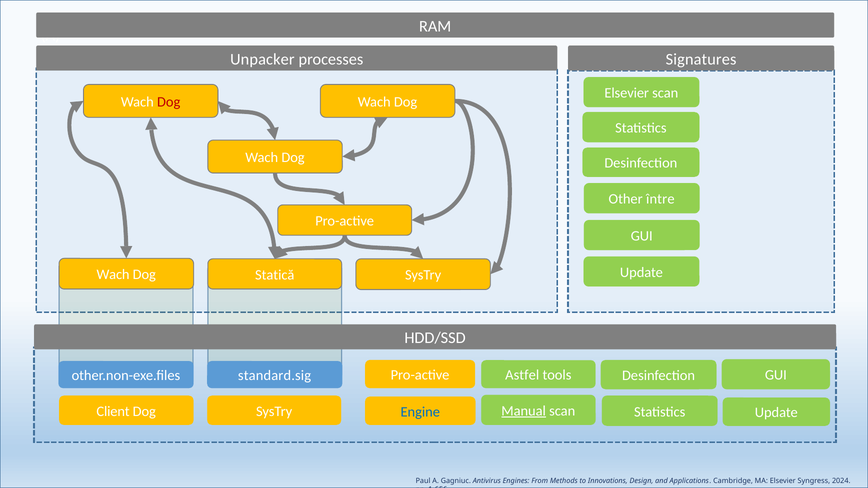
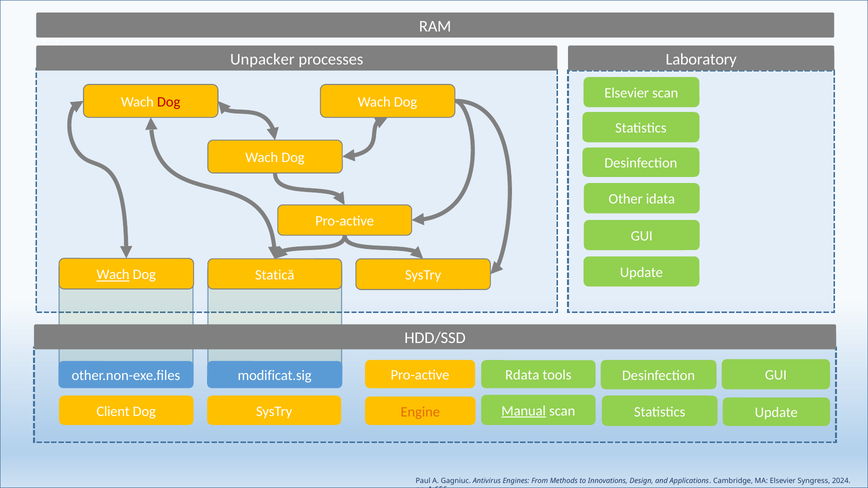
Signatures: Signatures -> Laboratory
între: între -> idata
Wach at (113, 275) underline: none -> present
Astfel: Astfel -> Rdata
standard.sig: standard.sig -> modificat.sig
Engine colour: blue -> orange
